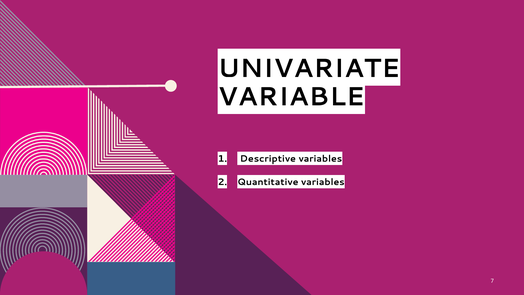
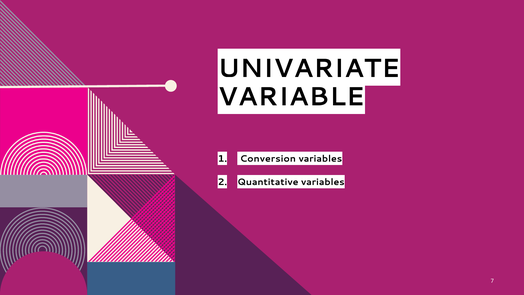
Descriptive: Descriptive -> Conversion
